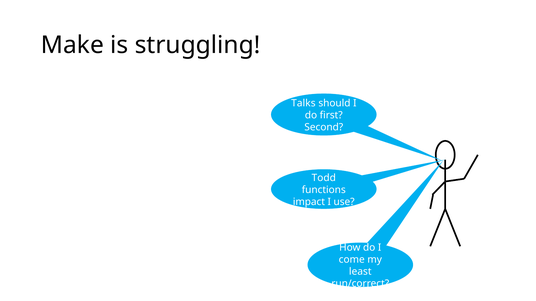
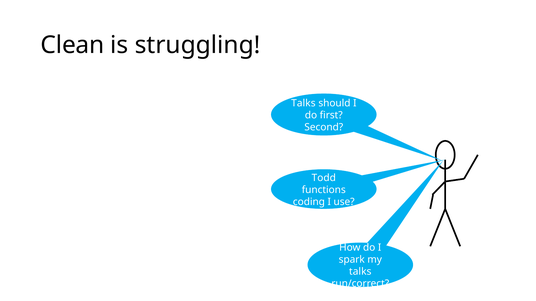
Make: Make -> Clean
impact: impact -> coding
come: come -> spark
least at (360, 272): least -> talks
